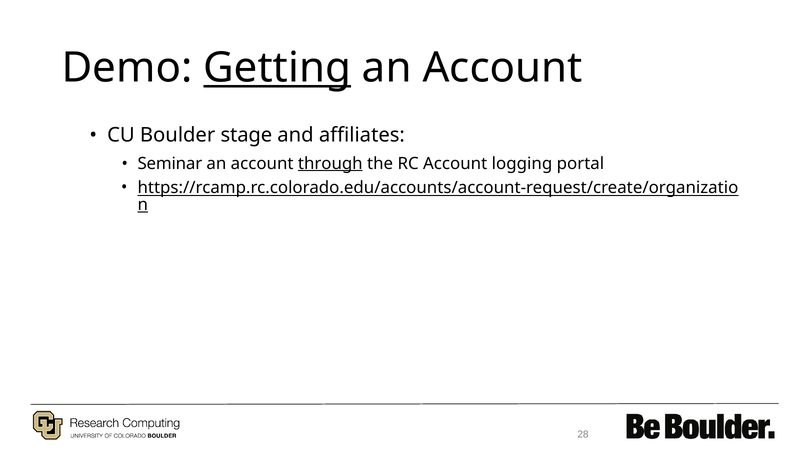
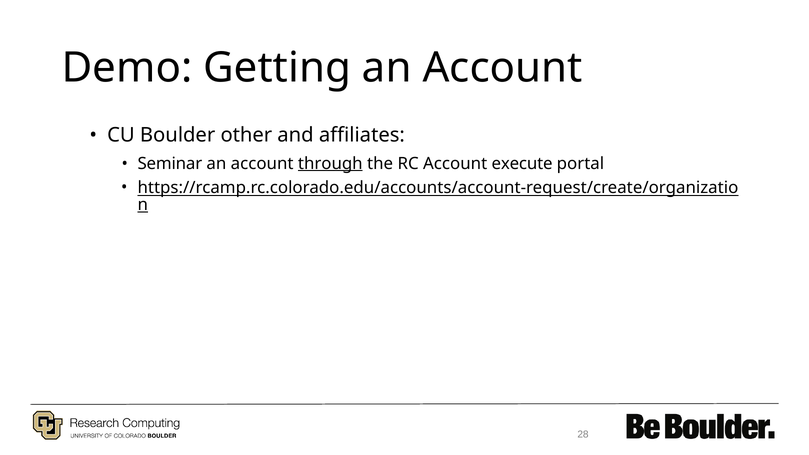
Getting underline: present -> none
stage: stage -> other
logging: logging -> execute
